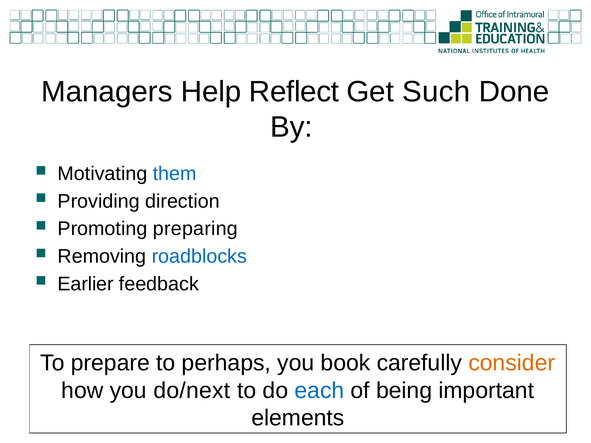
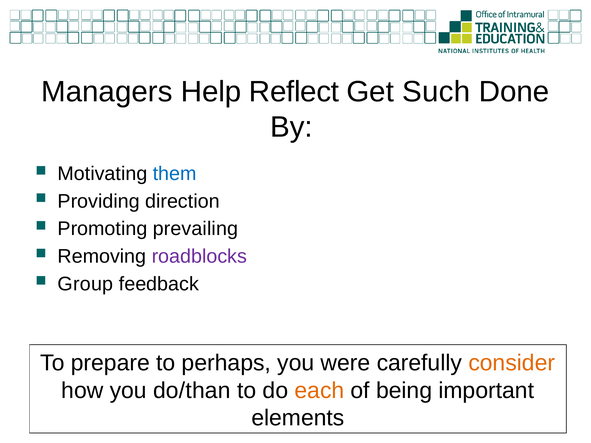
preparing: preparing -> prevailing
roadblocks colour: blue -> purple
Earlier: Earlier -> Group
book: book -> were
do/next: do/next -> do/than
each colour: blue -> orange
